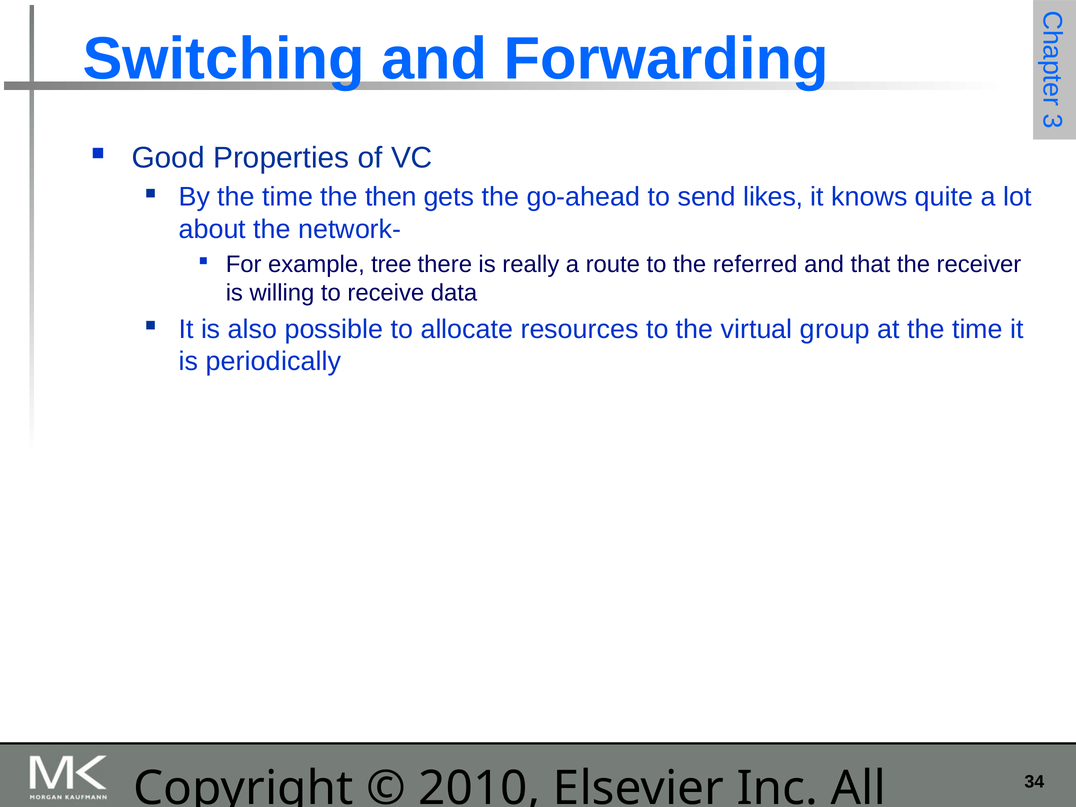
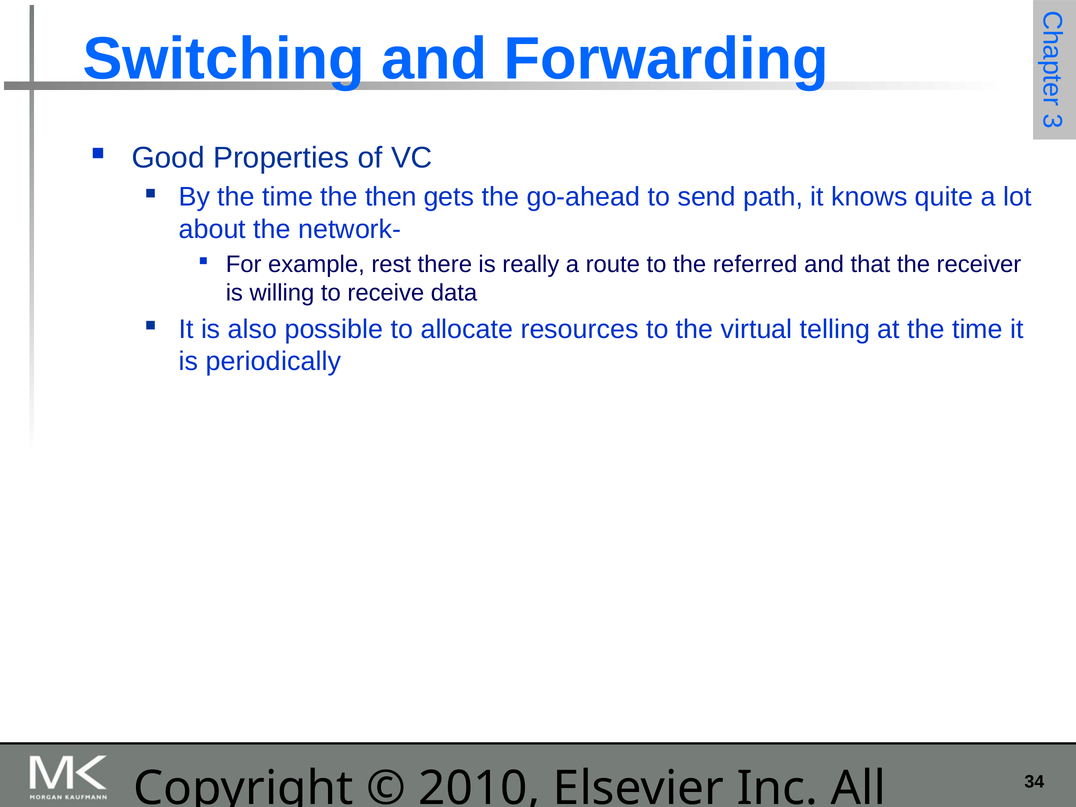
likes: likes -> path
tree: tree -> rest
group: group -> telling
